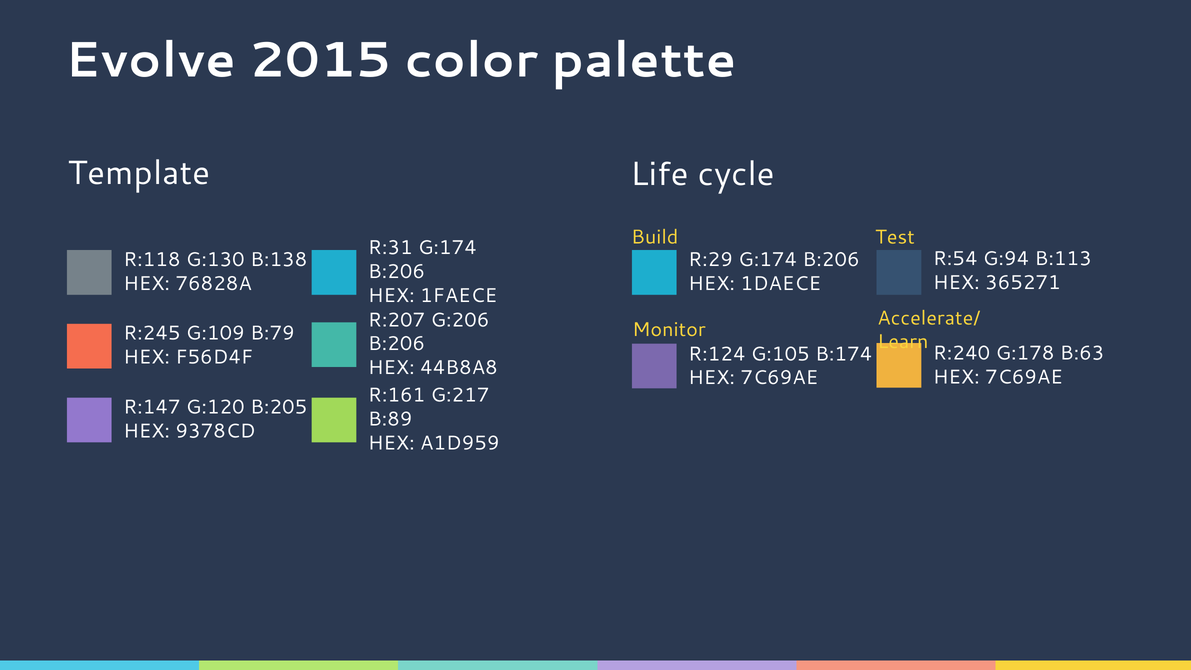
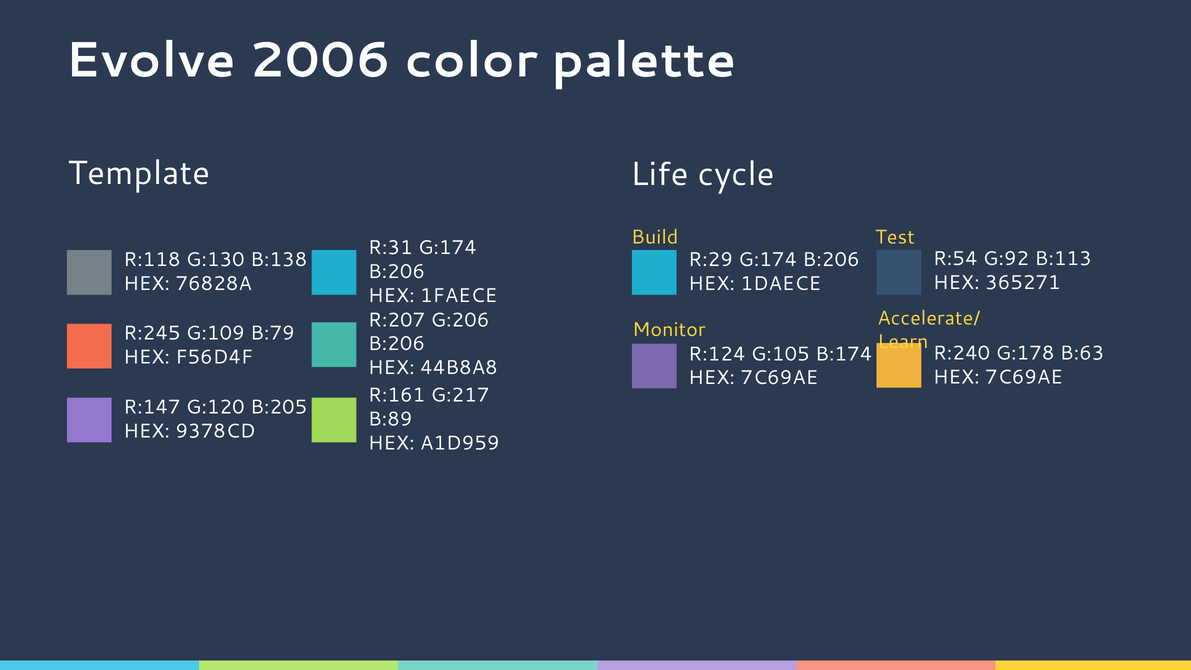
2015: 2015 -> 2006
G:94: G:94 -> G:92
